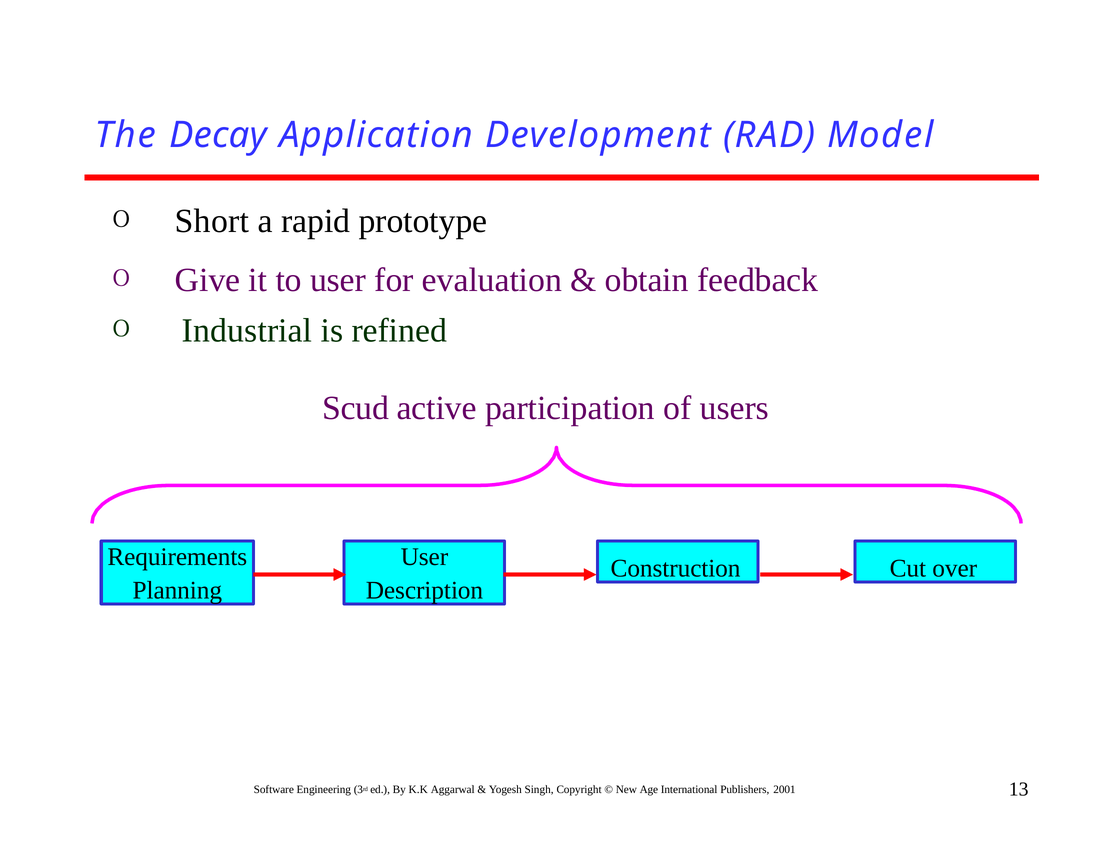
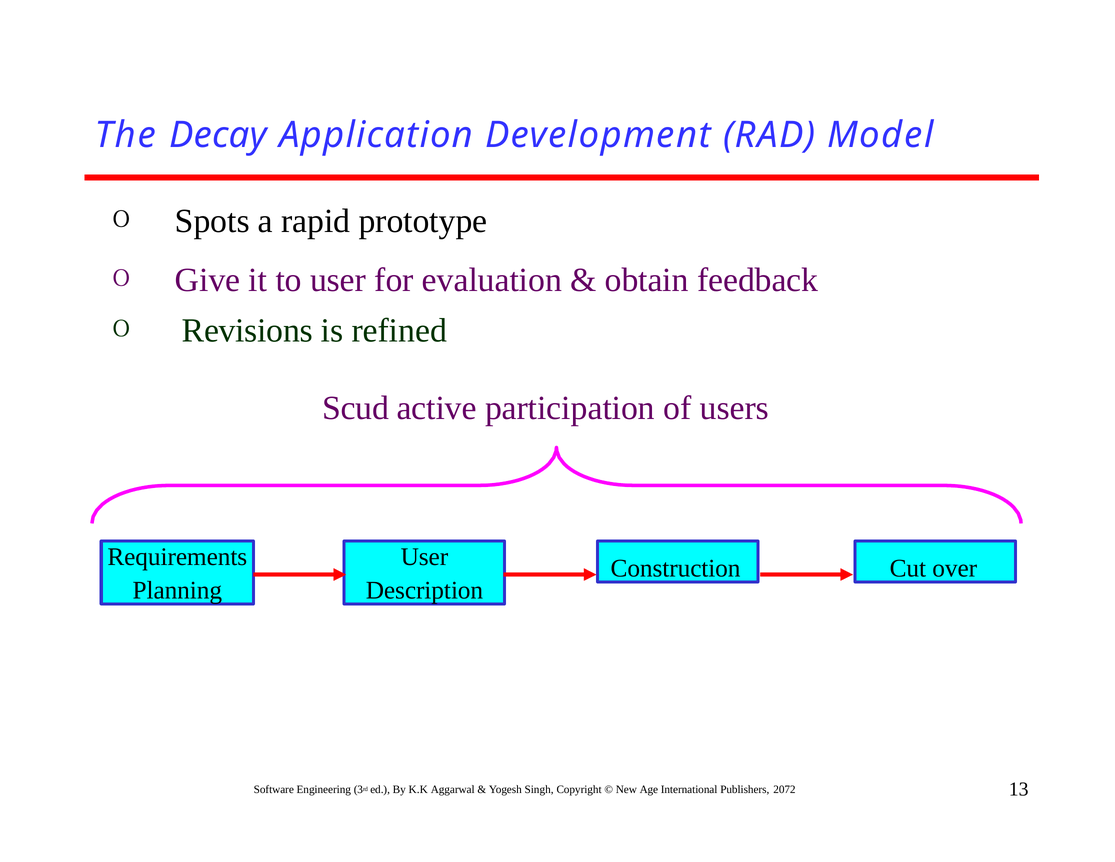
Short: Short -> Spots
Industrial: Industrial -> Revisions
2001: 2001 -> 2072
